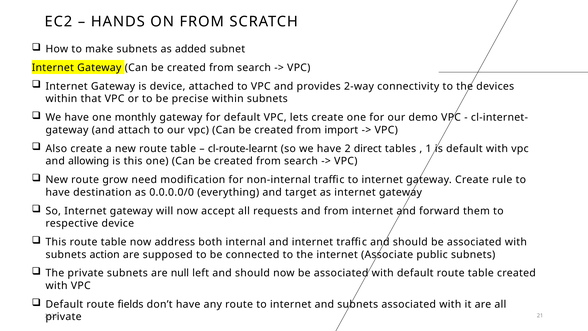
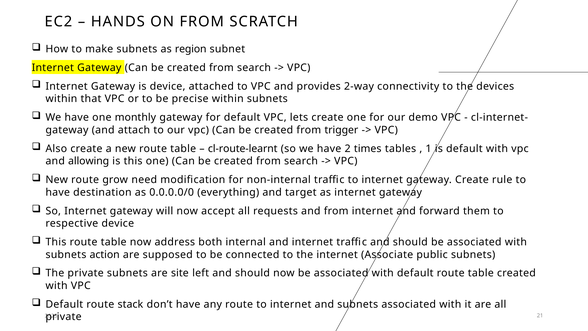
added: added -> region
import: import -> trigger
direct: direct -> times
null: null -> site
fields: fields -> stack
